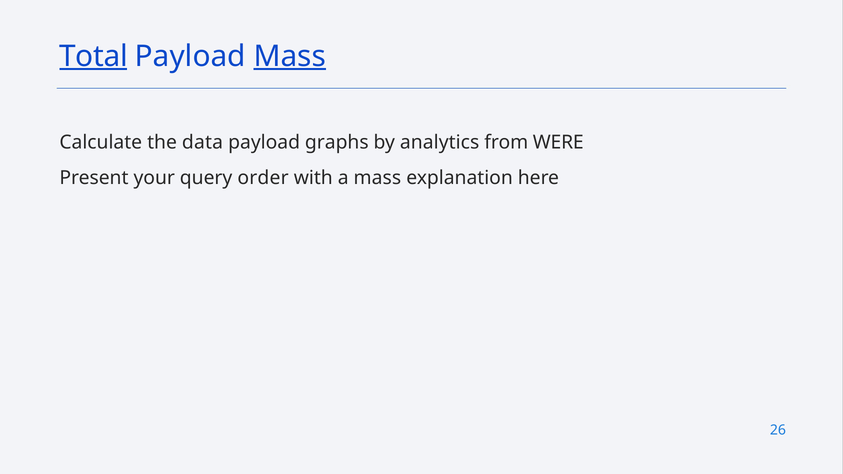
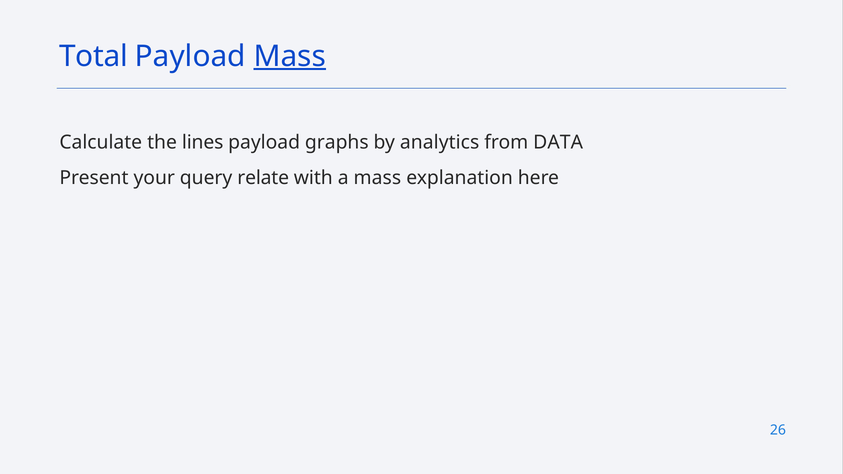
Total underline: present -> none
data: data -> lines
WERE: WERE -> DATA
order: order -> relate
